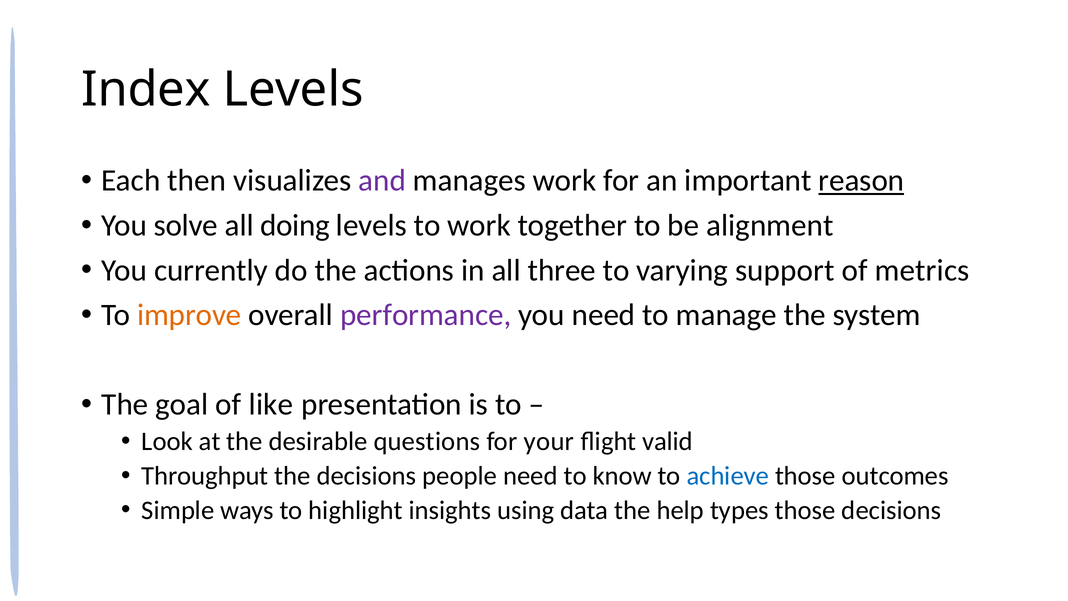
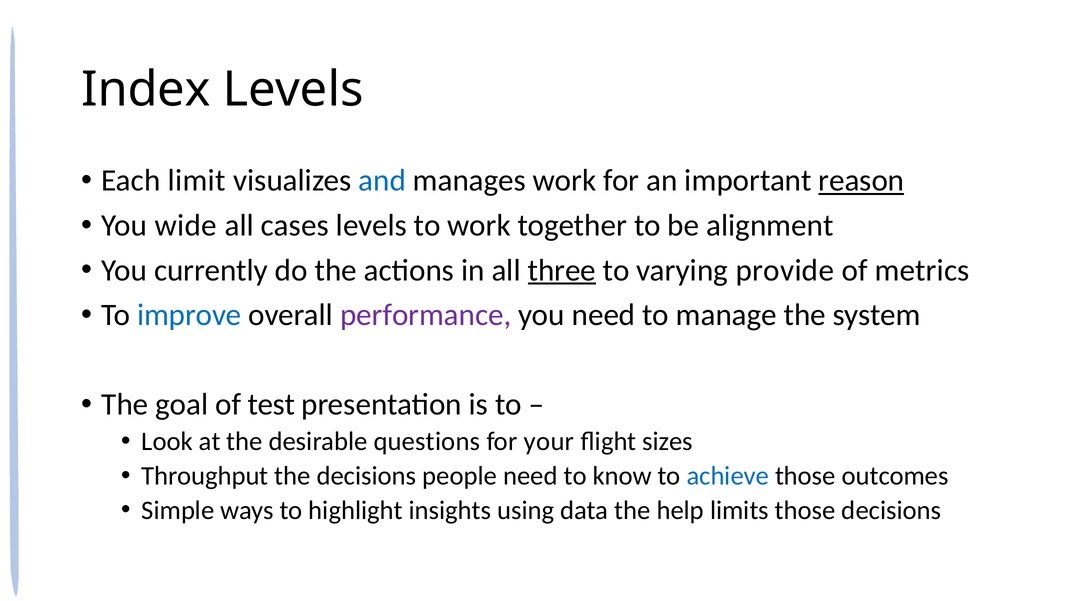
then: then -> limit
and colour: purple -> blue
solve: solve -> wide
doing: doing -> cases
three underline: none -> present
support: support -> provide
improve colour: orange -> blue
like: like -> test
valid: valid -> sizes
types: types -> limits
